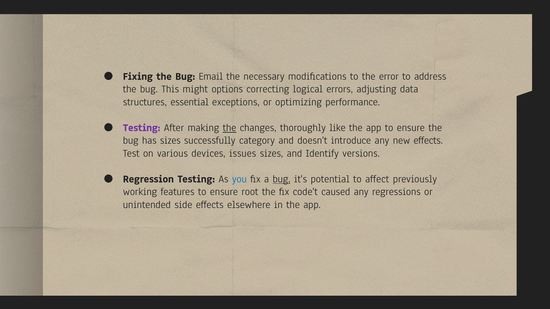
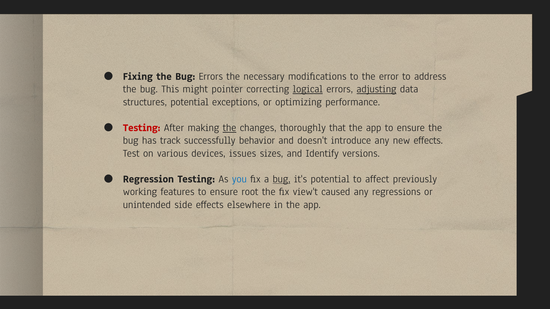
Bug Email: Email -> Errors
options: options -> pointer
logical underline: none -> present
adjusting underline: none -> present
structures essential: essential -> potential
Testing at (142, 128) colour: purple -> red
like: like -> that
has sizes: sizes -> track
category: category -> behavior
code't: code't -> view't
